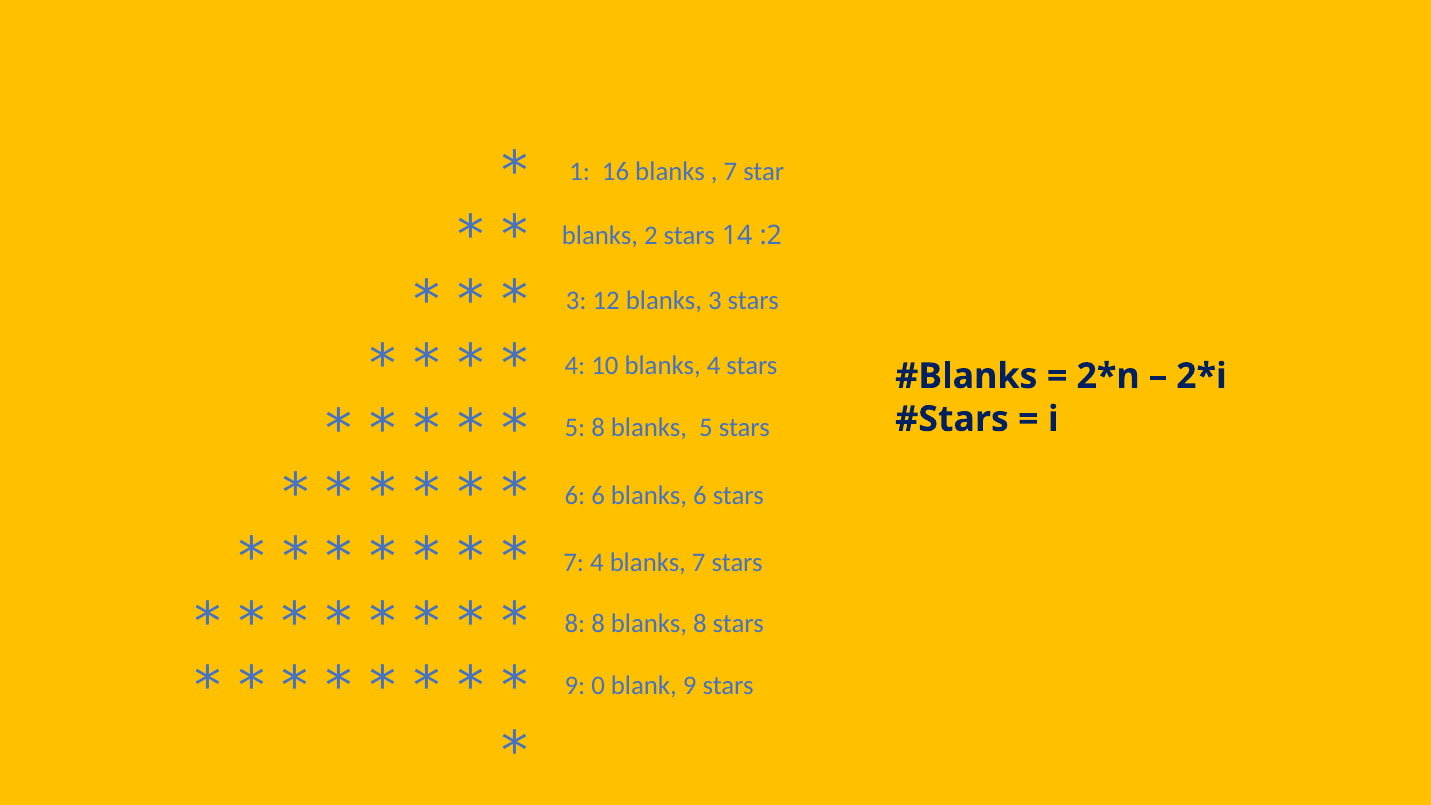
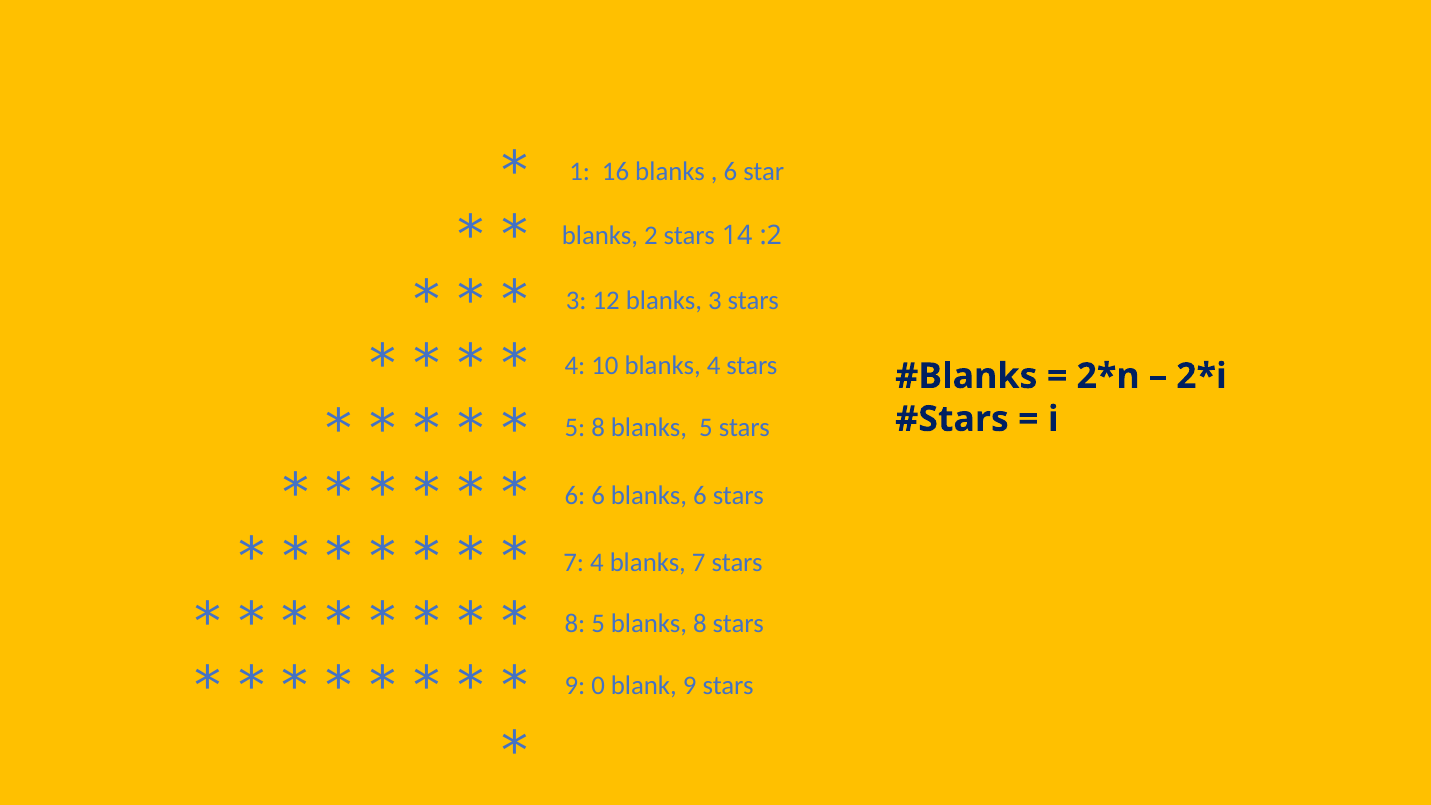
7 at (730, 171): 7 -> 6
8 8: 8 -> 5
